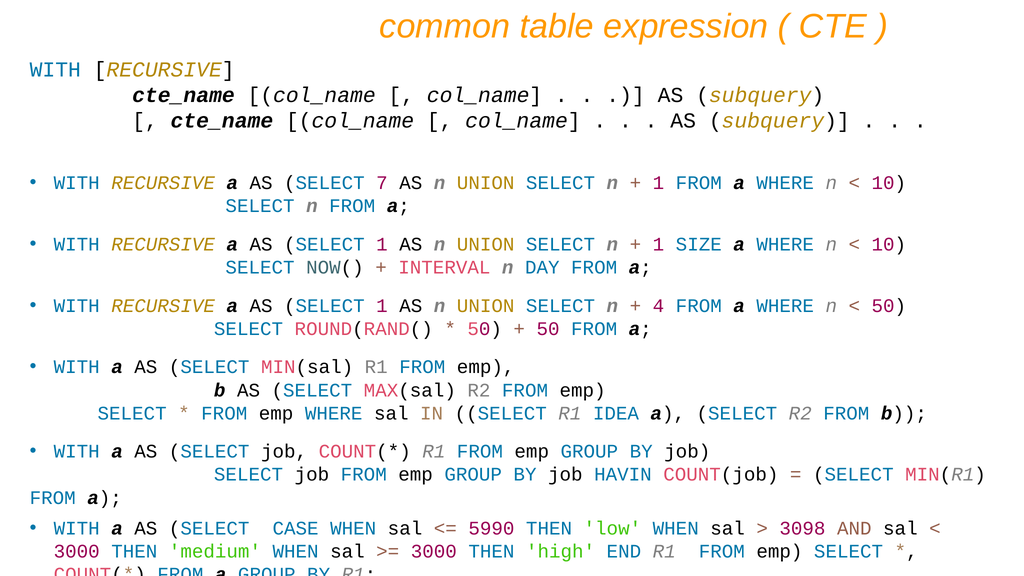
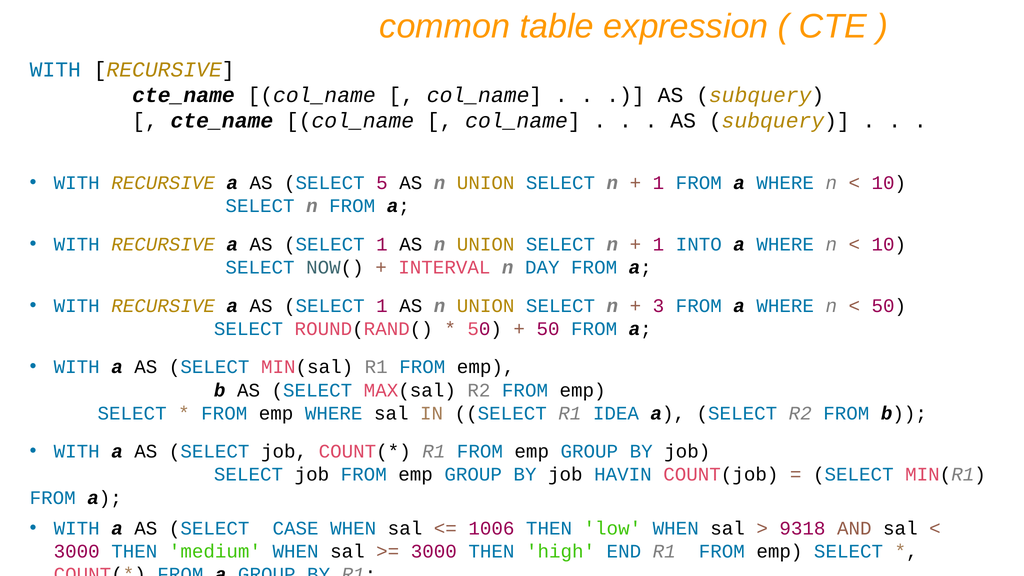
7: 7 -> 5
SIZE: SIZE -> INTO
4: 4 -> 3
5990: 5990 -> 1006
3098: 3098 -> 9318
